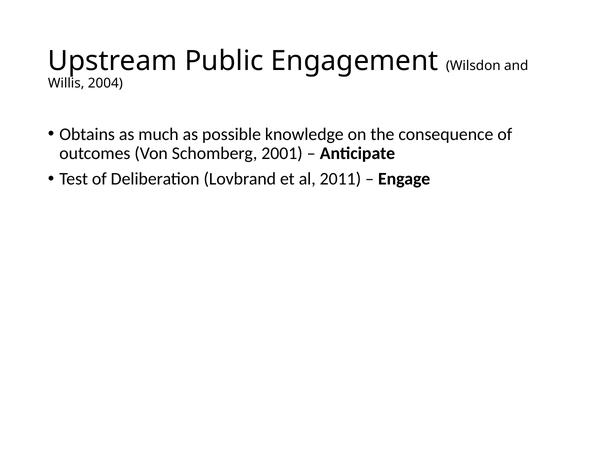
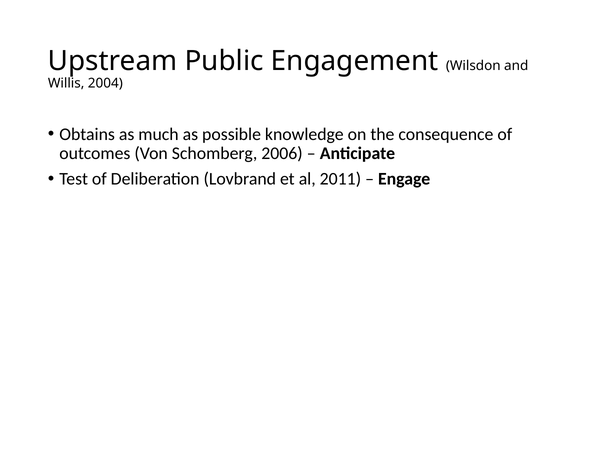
2001: 2001 -> 2006
